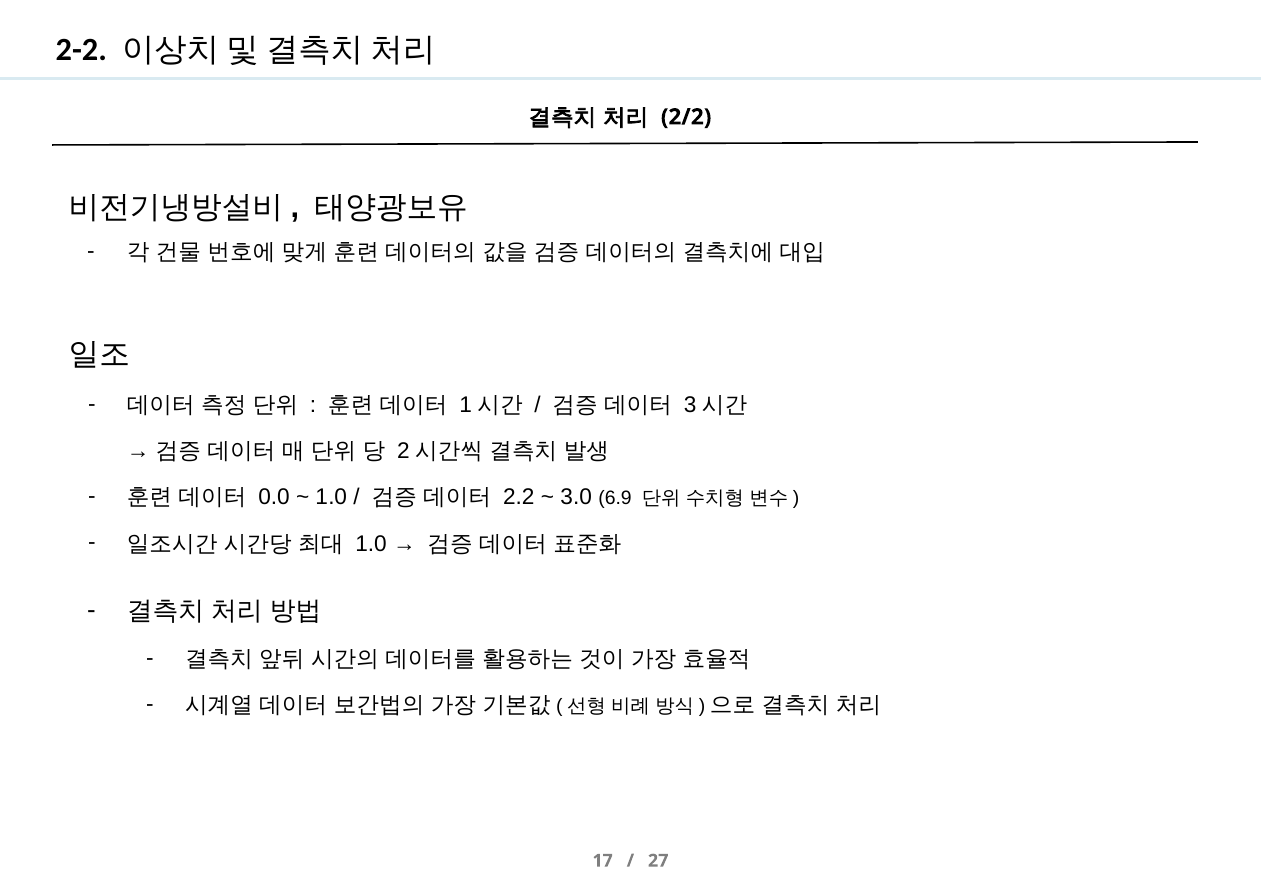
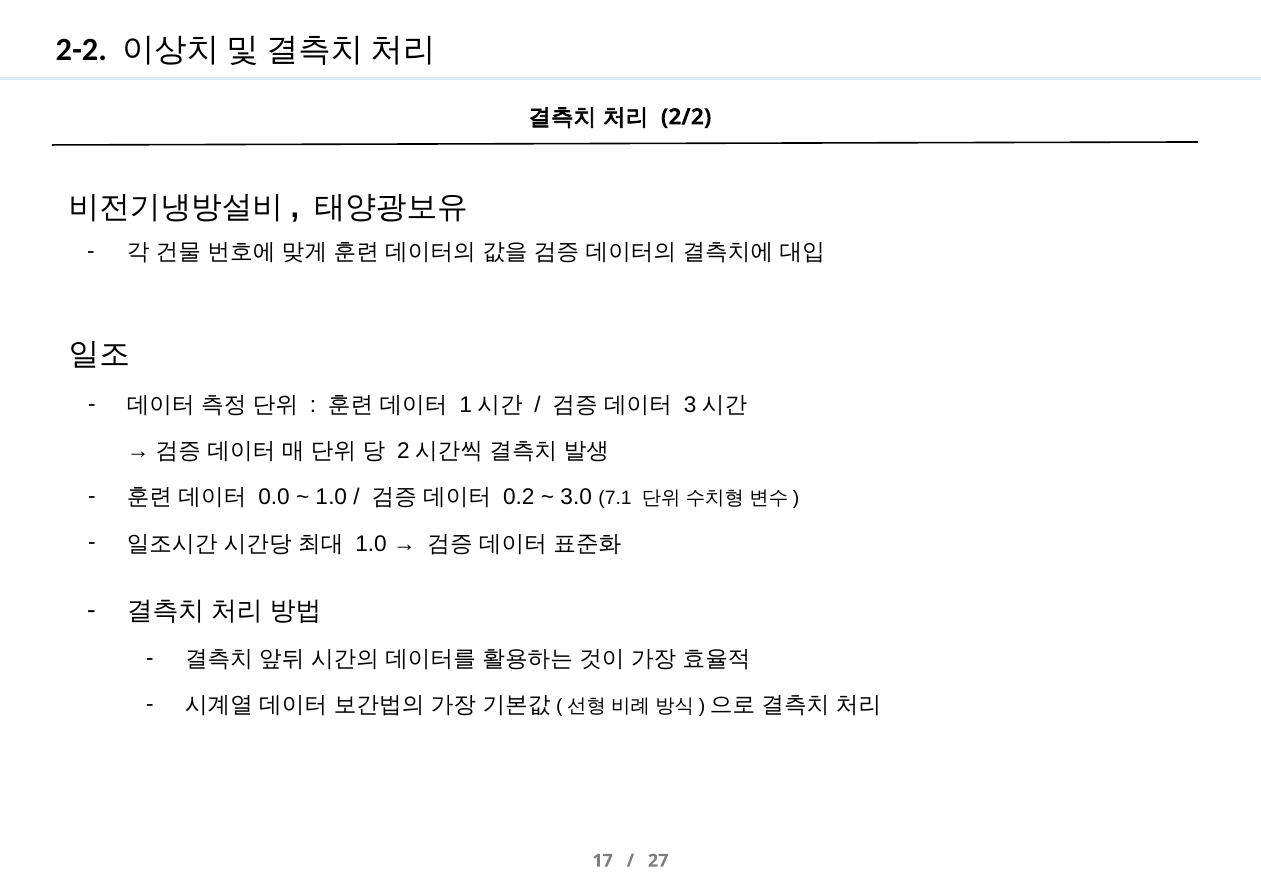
2.2: 2.2 -> 0.2
6.9: 6.9 -> 7.1
